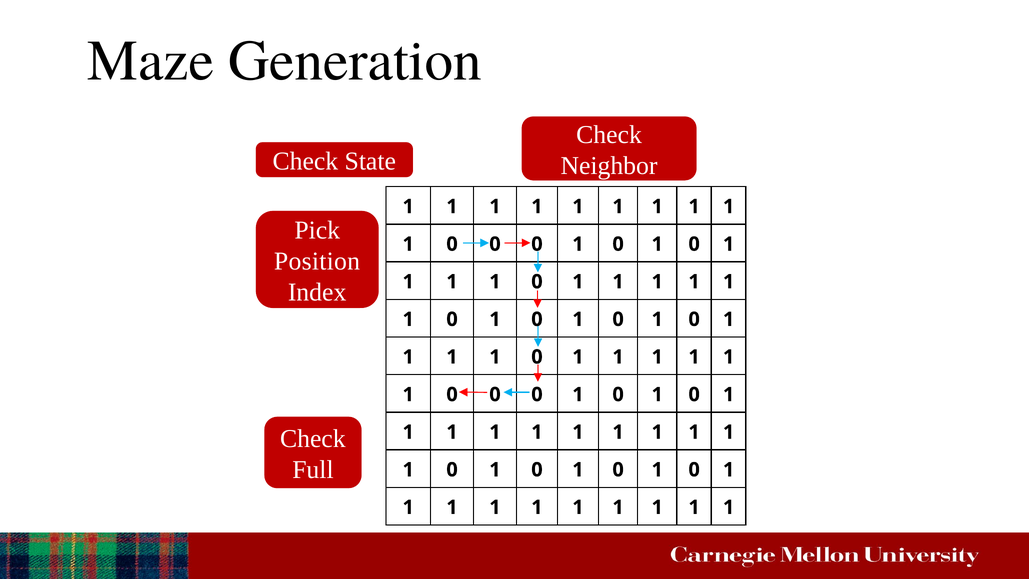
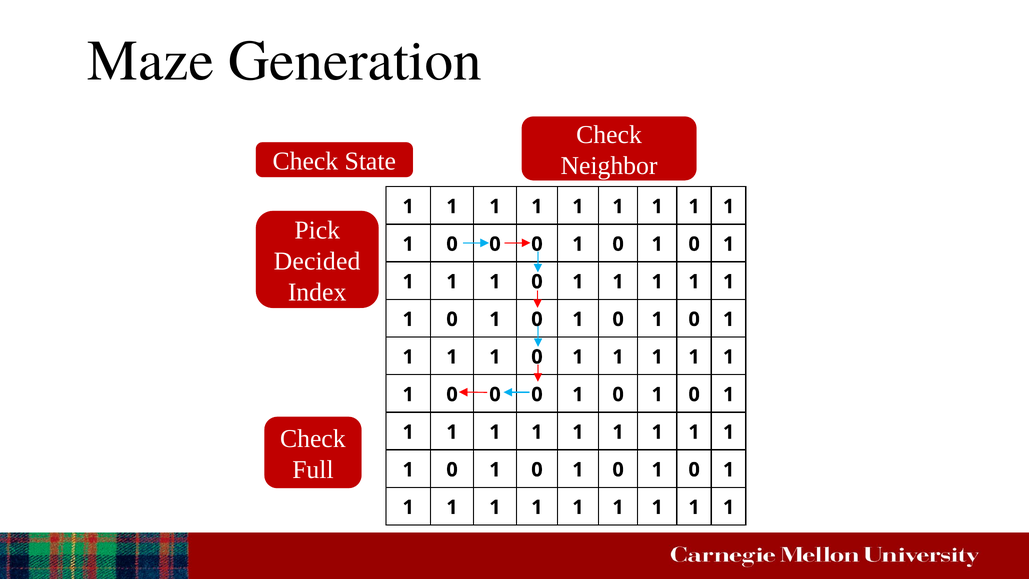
Position: Position -> Decided
